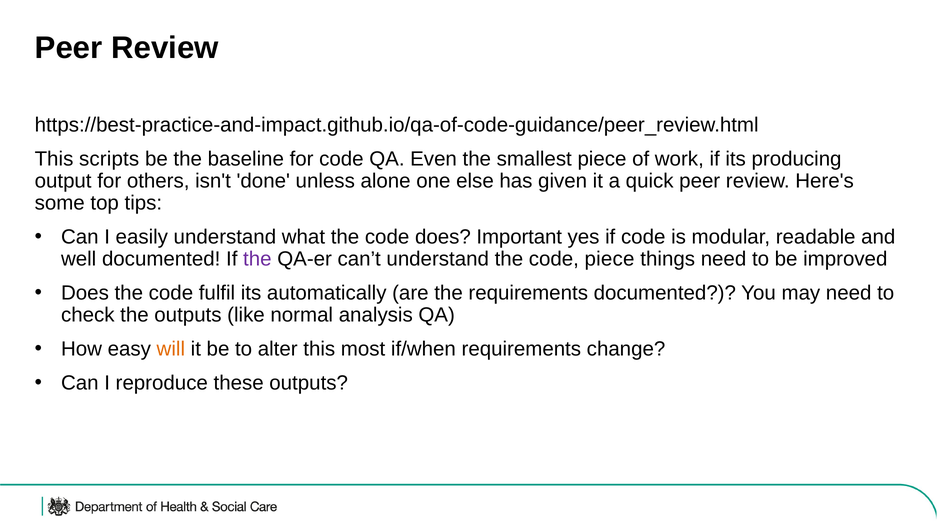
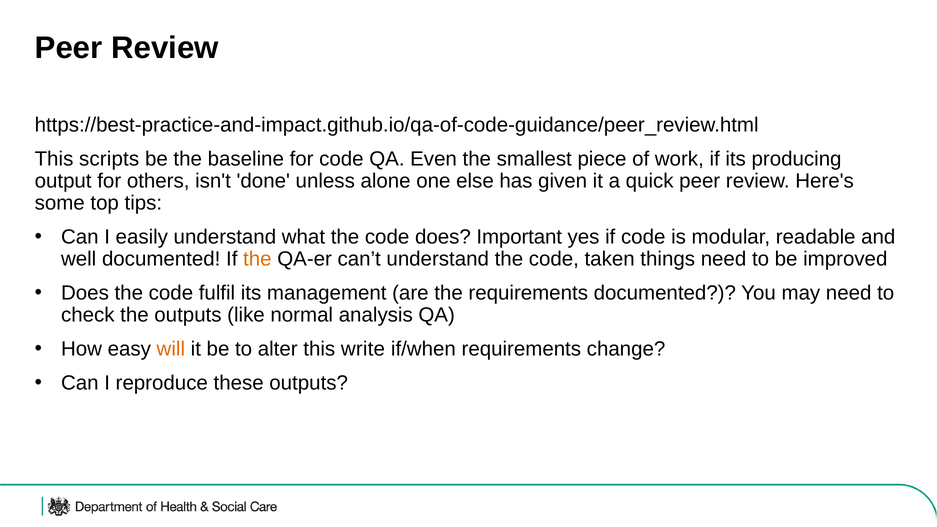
the at (257, 259) colour: purple -> orange
code piece: piece -> taken
automatically: automatically -> management
most: most -> write
